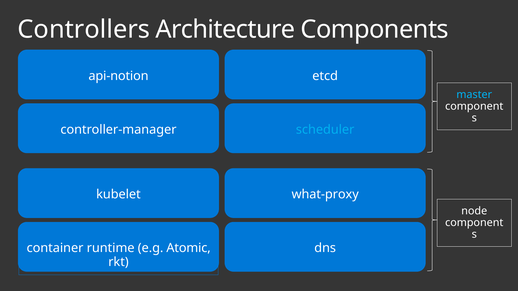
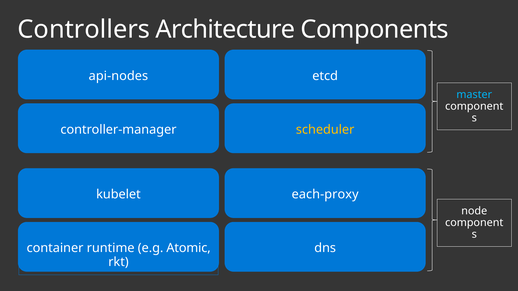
api-notion: api-notion -> api-nodes
scheduler colour: light blue -> yellow
what-proxy: what-proxy -> each-proxy
